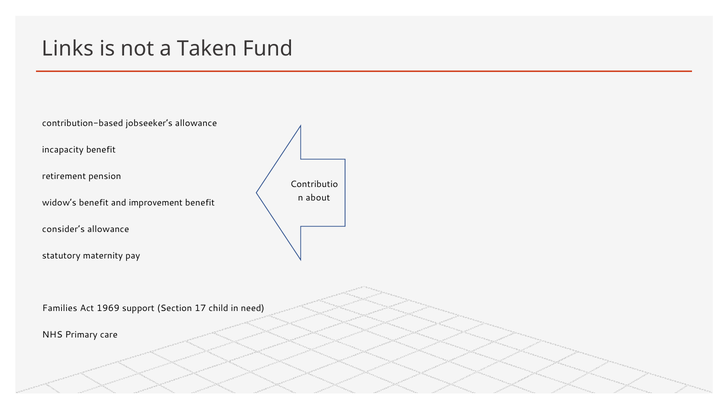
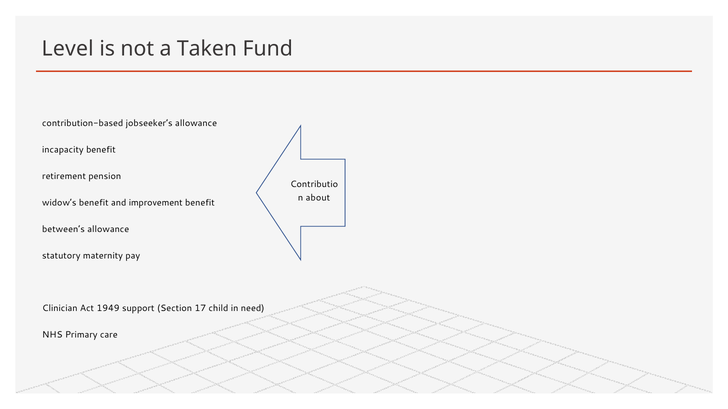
Links: Links -> Level
consider’s: consider’s -> between’s
Families: Families -> Clinician
1969: 1969 -> 1949
